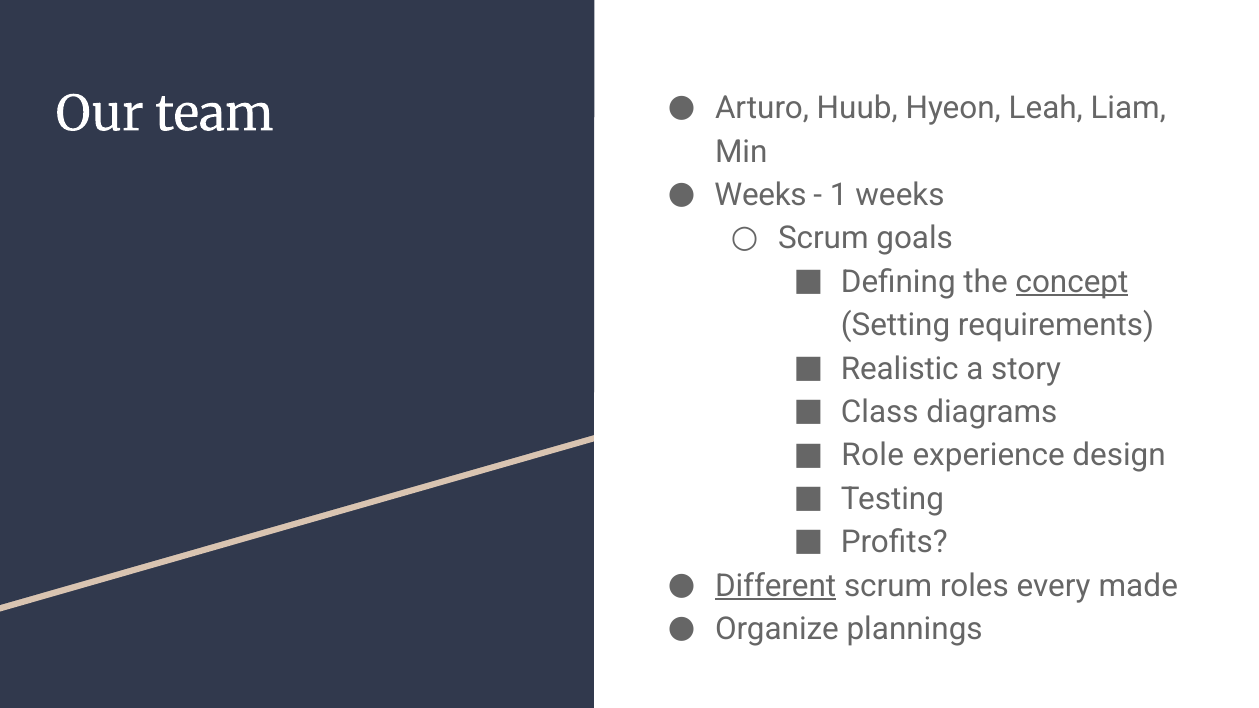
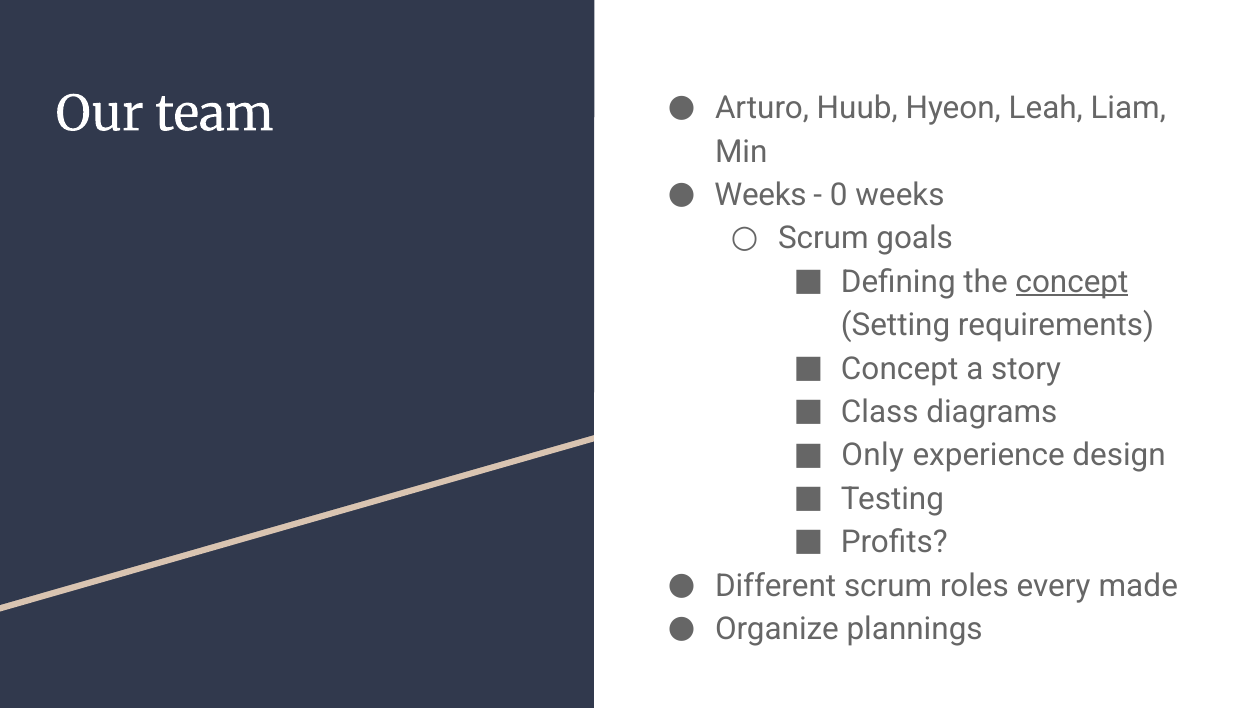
1: 1 -> 0
Realistic at (900, 369): Realistic -> Concept
Role: Role -> Only
Different underline: present -> none
